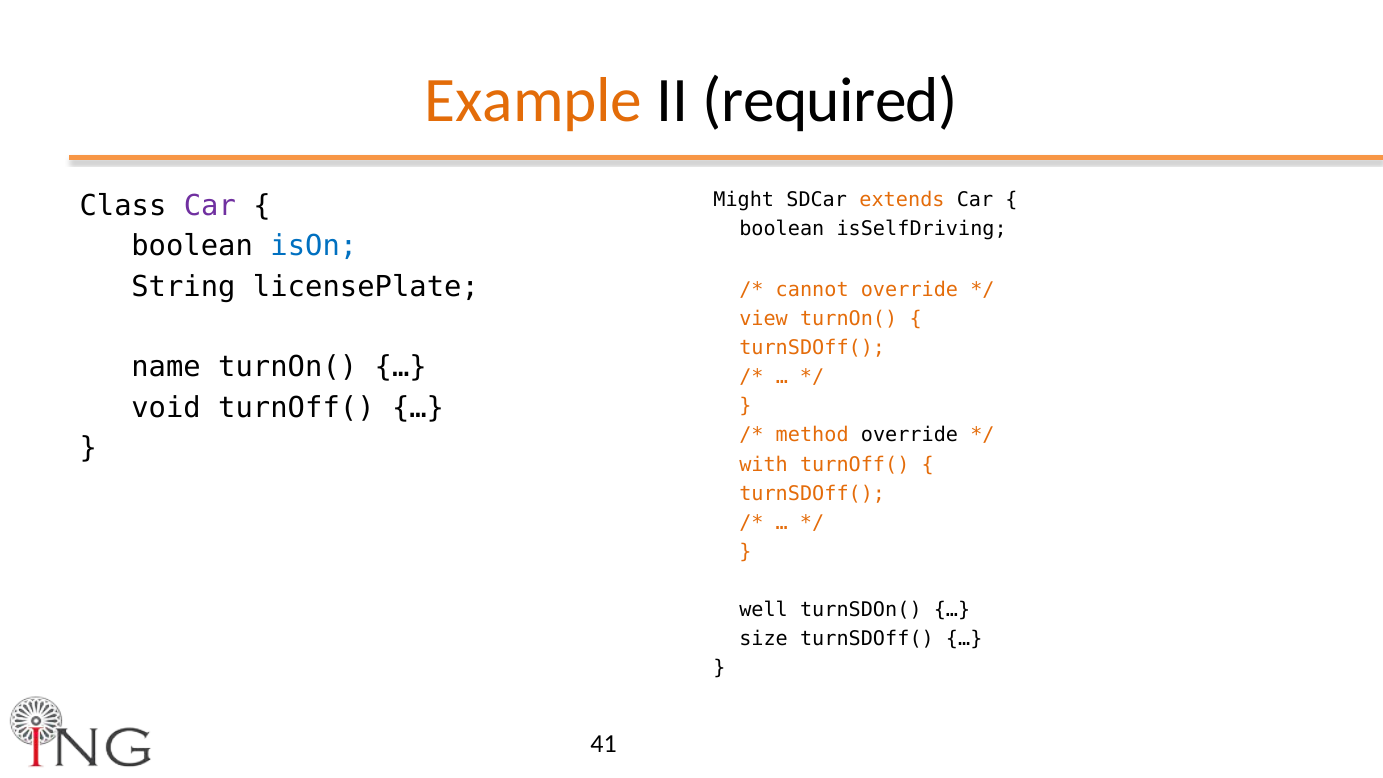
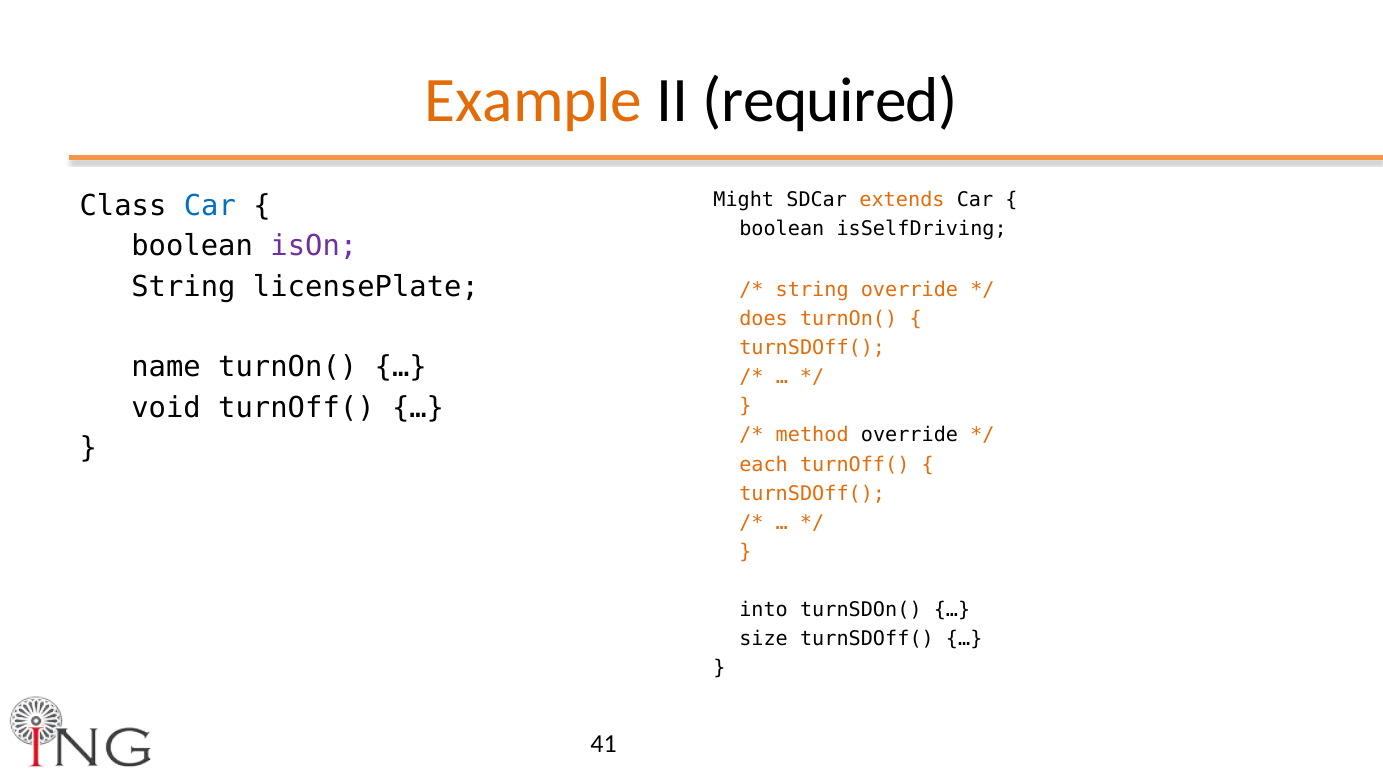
Car at (210, 206) colour: purple -> blue
isOn colour: blue -> purple
cannot at (812, 290): cannot -> string
view: view -> does
with: with -> each
well: well -> into
